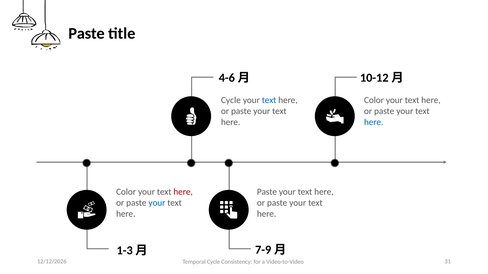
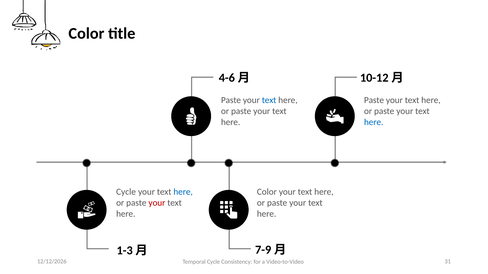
Paste at (87, 33): Paste -> Color
Cycle at (231, 100): Cycle -> Paste
Color at (374, 100): Color -> Paste
Color at (126, 192): Color -> Cycle
here at (183, 192) colour: red -> blue
Paste at (267, 192): Paste -> Color
your at (157, 203) colour: blue -> red
